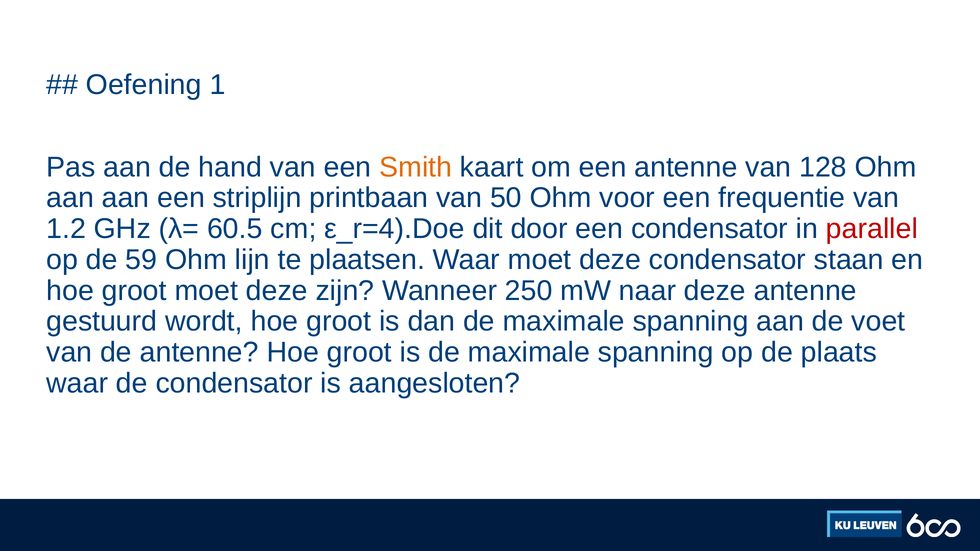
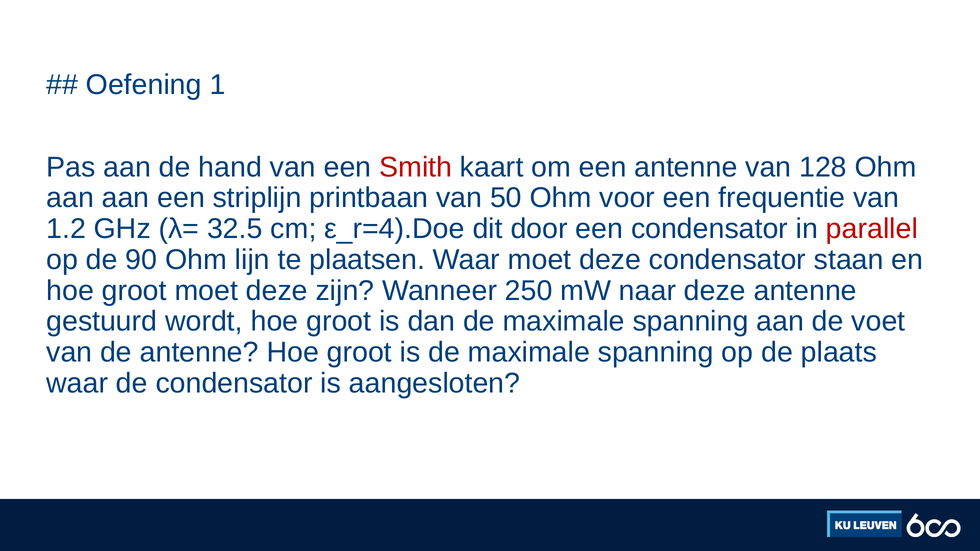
Smith colour: orange -> red
60.5: 60.5 -> 32.5
59: 59 -> 90
